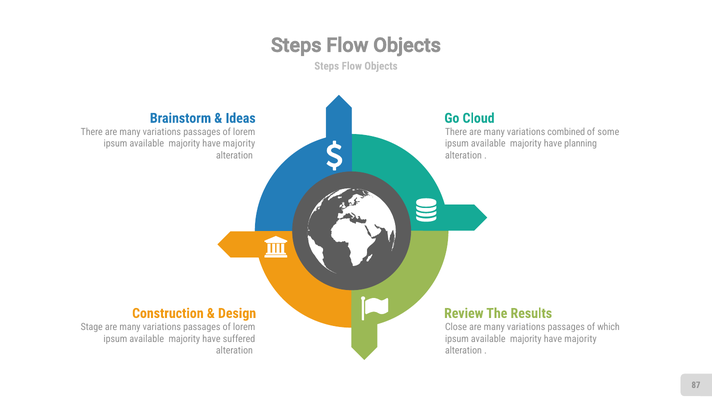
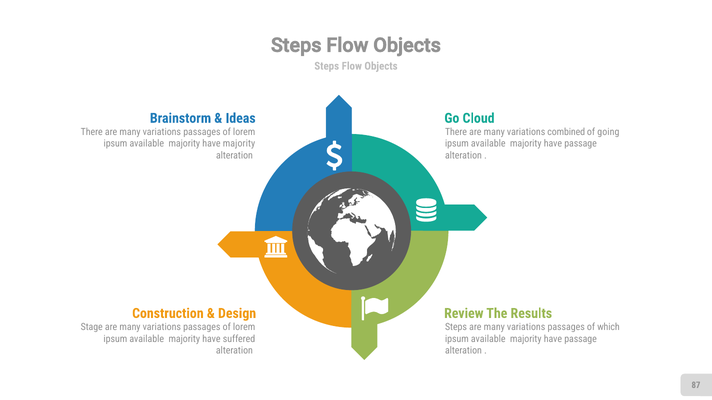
some: some -> going
planning at (581, 144): planning -> passage
Close at (456, 327): Close -> Steps
majority at (580, 339): majority -> passage
